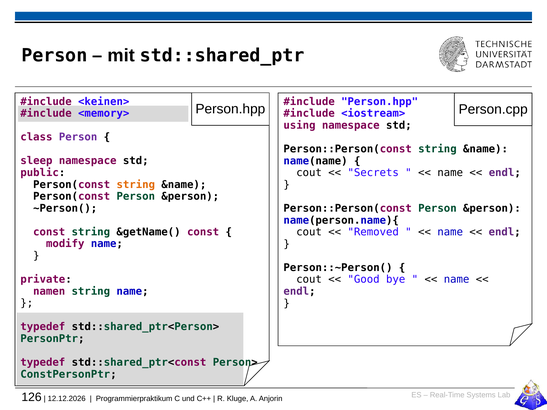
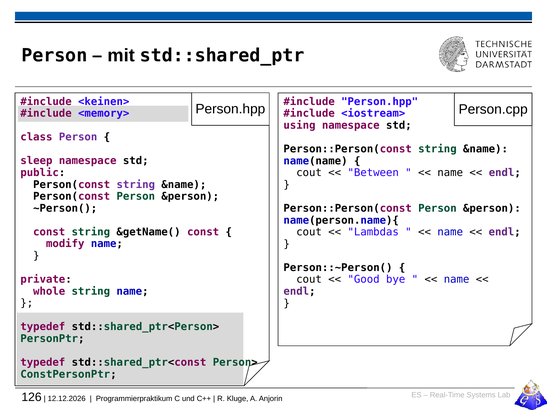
Secrets: Secrets -> Between
string at (136, 185) colour: orange -> purple
Removed: Removed -> Lambdas
namen: namen -> whole
